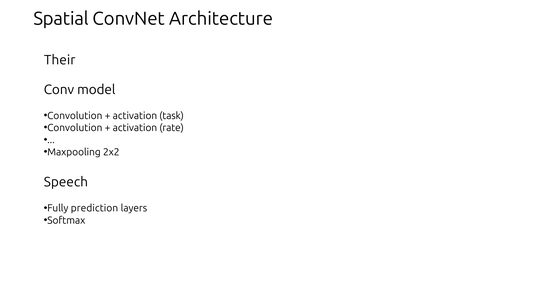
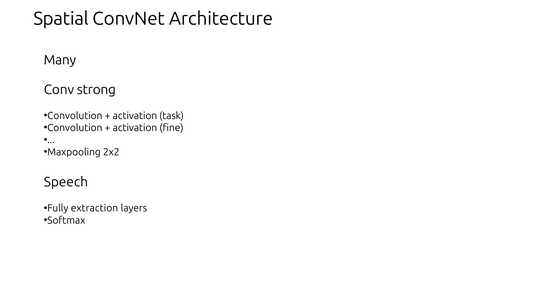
Their: Their -> Many
model: model -> strong
rate: rate -> fine
prediction: prediction -> extraction
